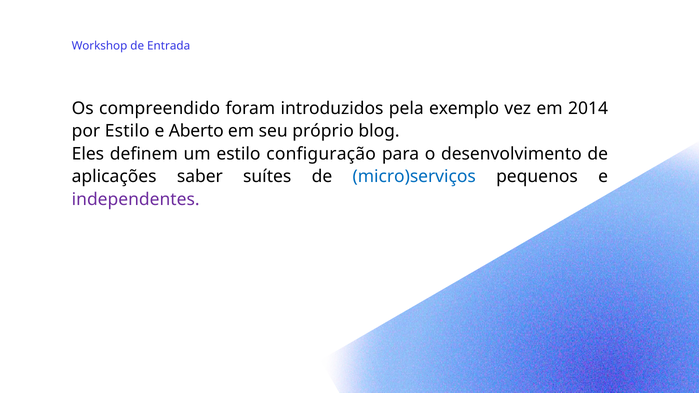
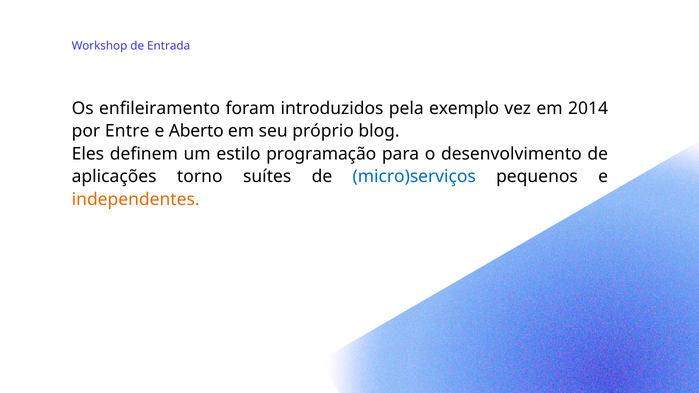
compreendido: compreendido -> enfileiramento
por Estilo: Estilo -> Entre
configuração: configuração -> programação
saber: saber -> torno
independentes colour: purple -> orange
